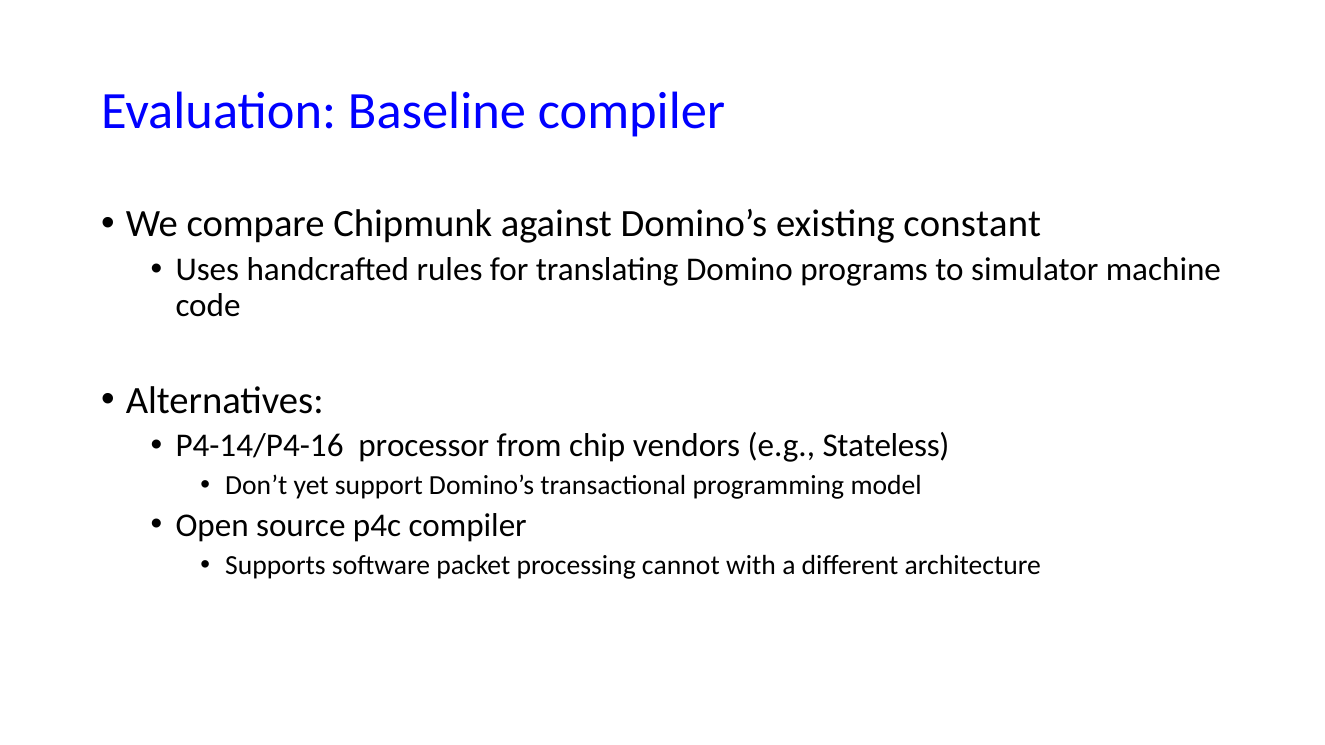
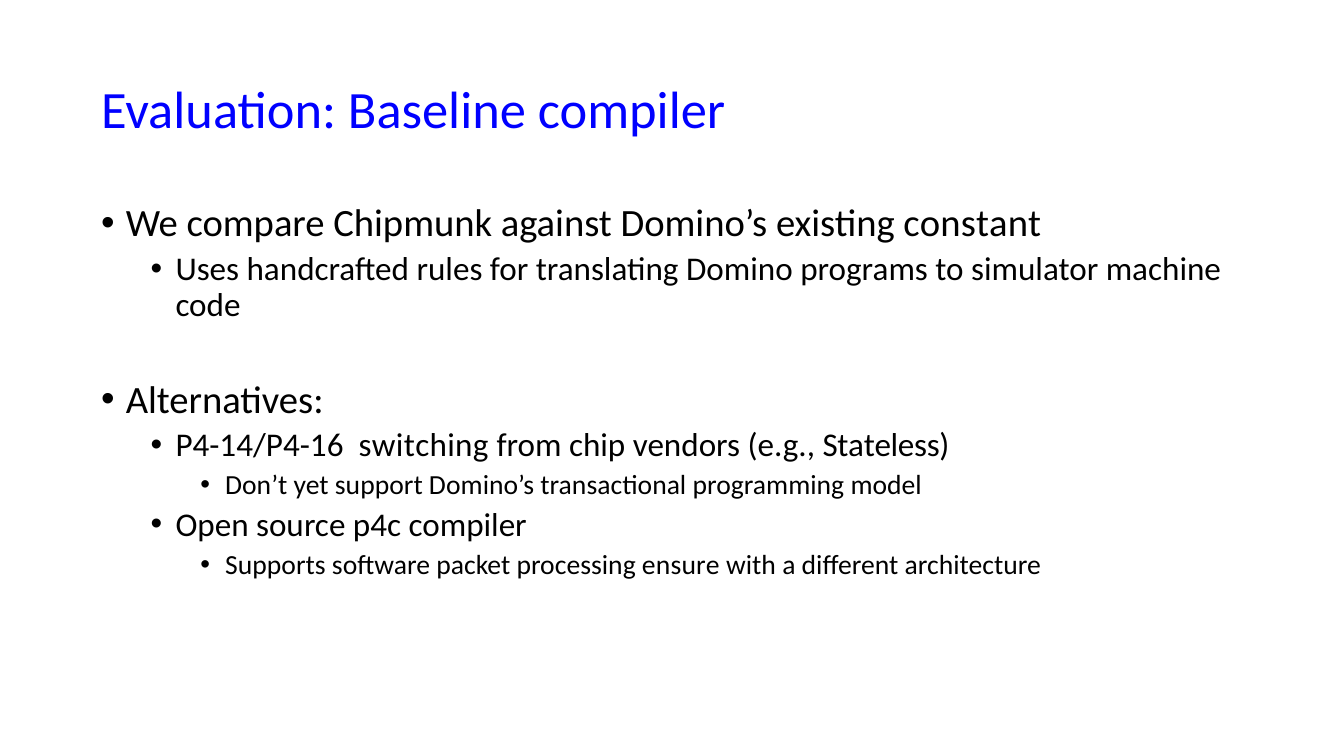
processor: processor -> switching
cannot: cannot -> ensure
